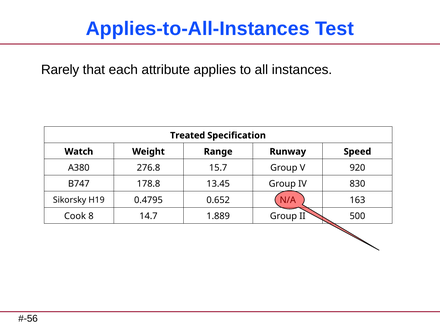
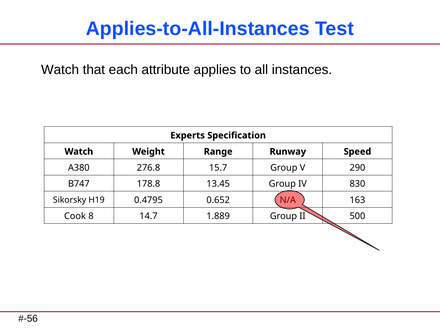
Rarely at (60, 70): Rarely -> Watch
Treated: Treated -> Experts
920: 920 -> 290
